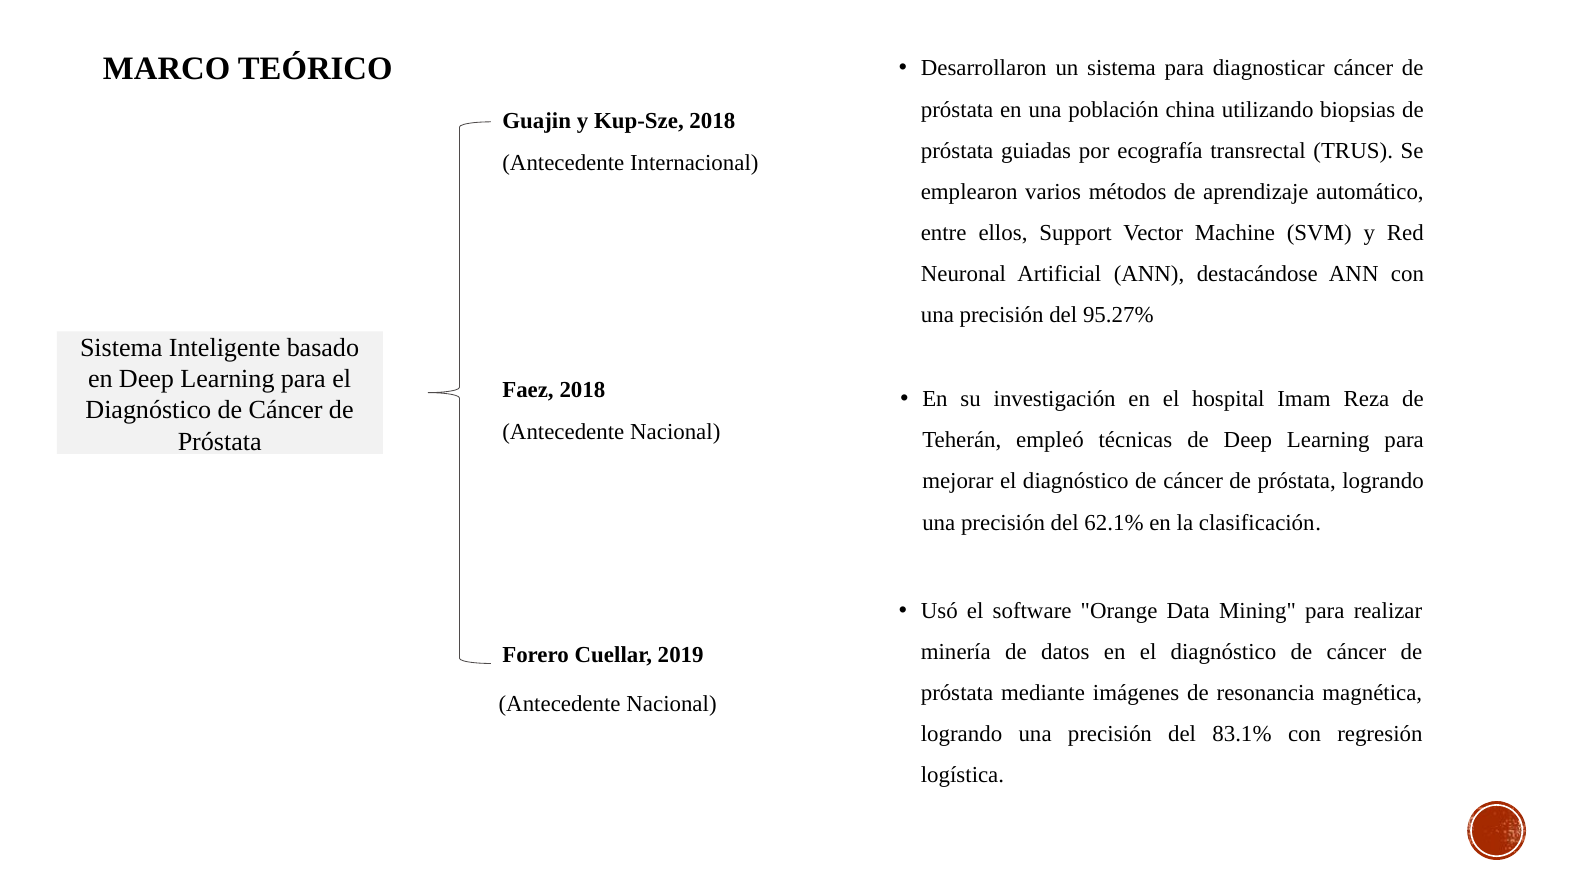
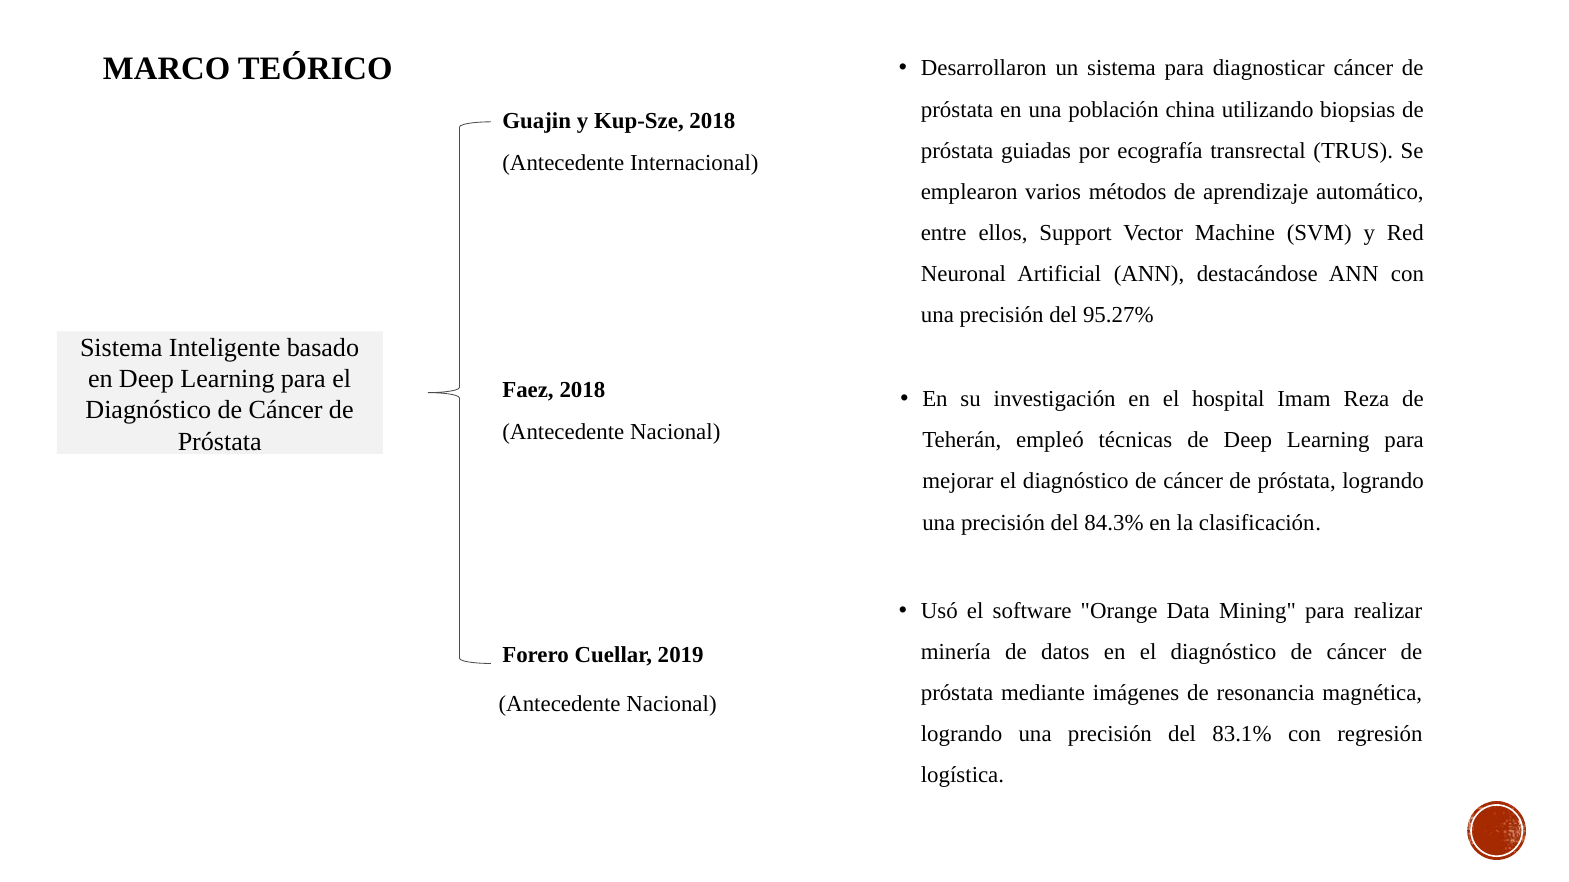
62.1%: 62.1% -> 84.3%
